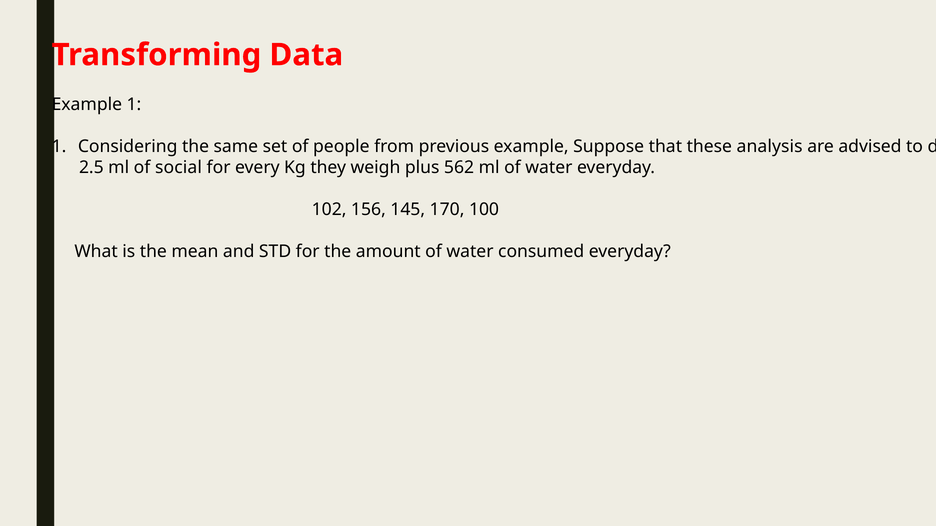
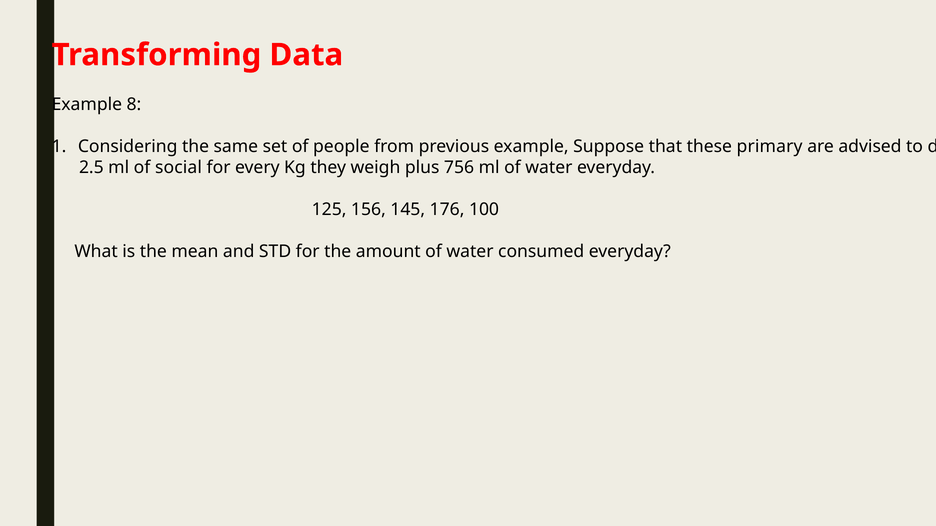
Example 1: 1 -> 8
analysis: analysis -> primary
562: 562 -> 756
102: 102 -> 125
170: 170 -> 176
